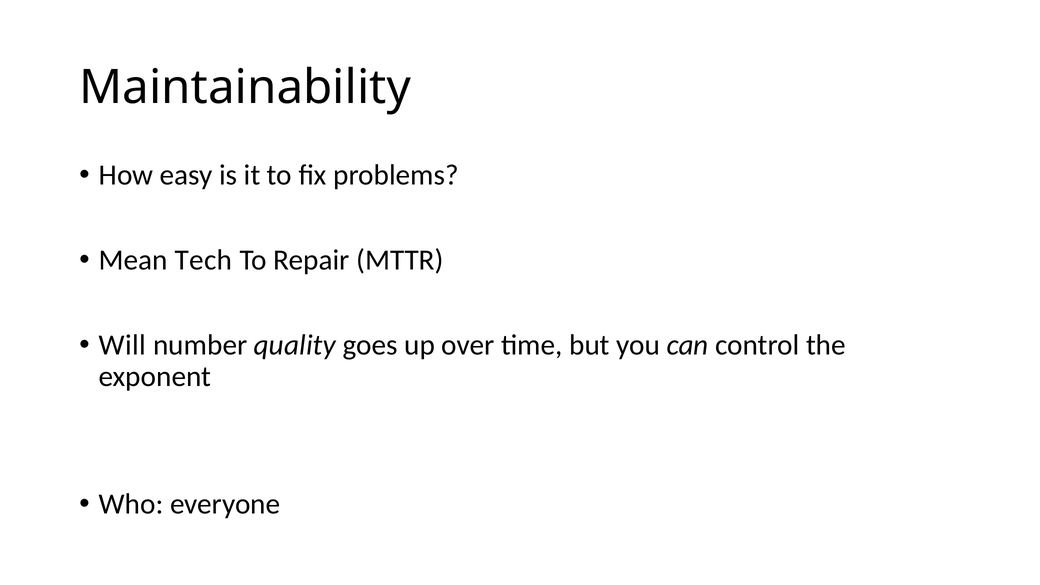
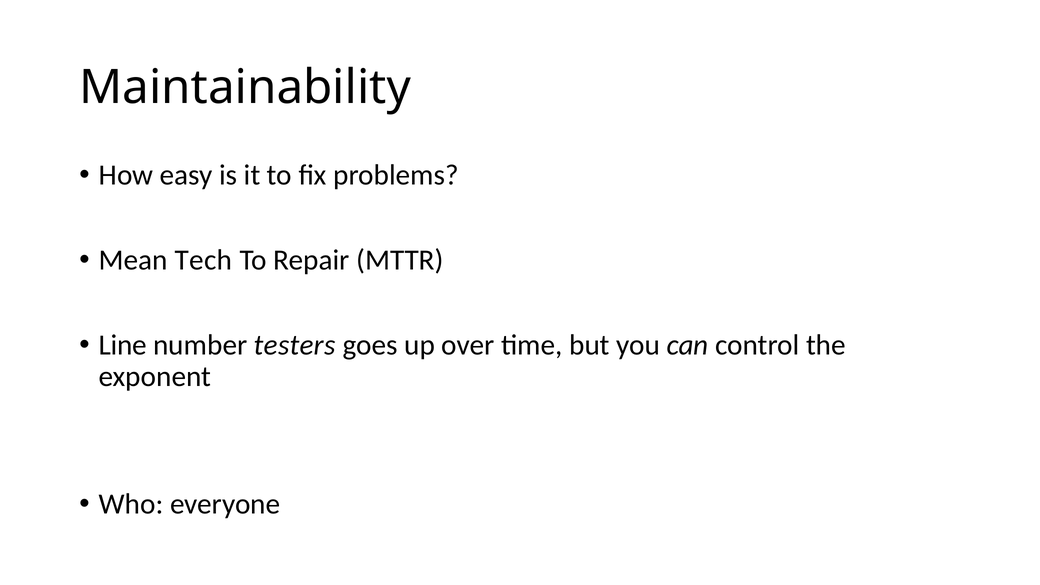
Will: Will -> Line
quality: quality -> testers
